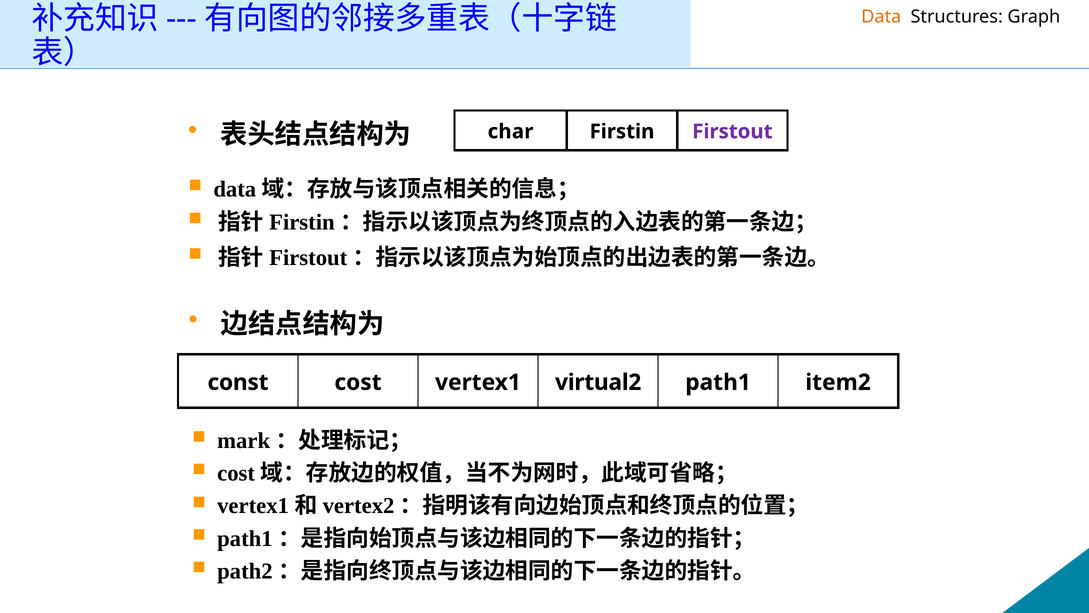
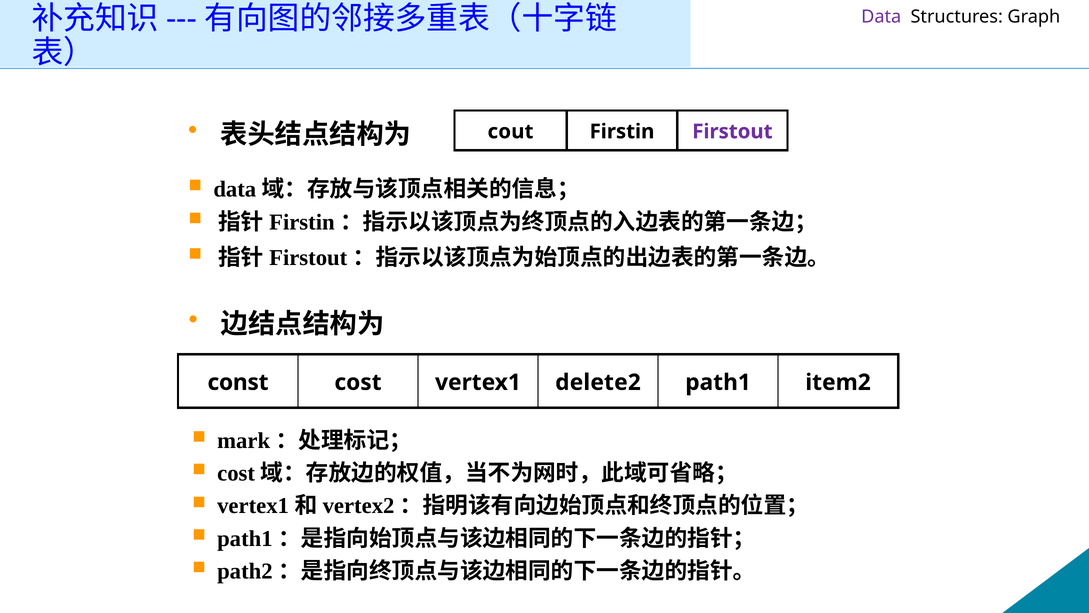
Data colour: orange -> purple
char: char -> cout
virtual2: virtual2 -> delete2
